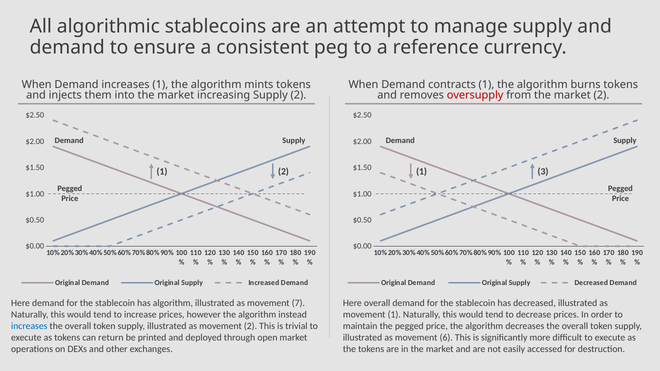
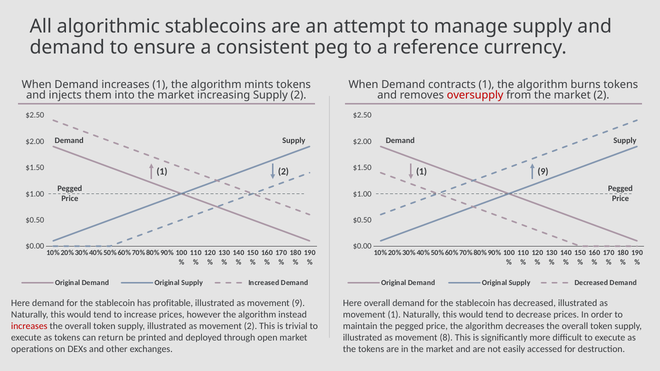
1 3: 3 -> 9
has algorithm: algorithm -> profitable
movement 7: 7 -> 9
increases at (29, 326) colour: blue -> red
6: 6 -> 8
